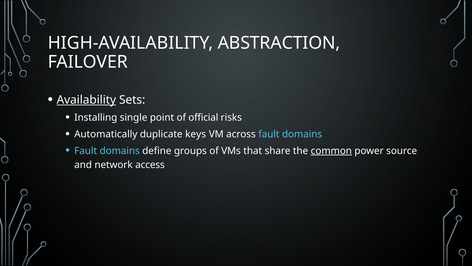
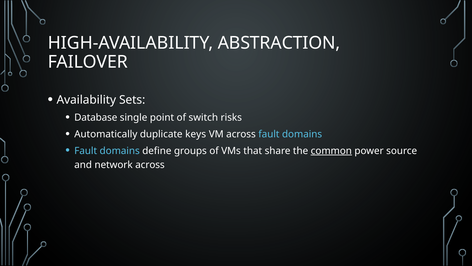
Availability underline: present -> none
Installing: Installing -> Database
official: official -> switch
network access: access -> across
